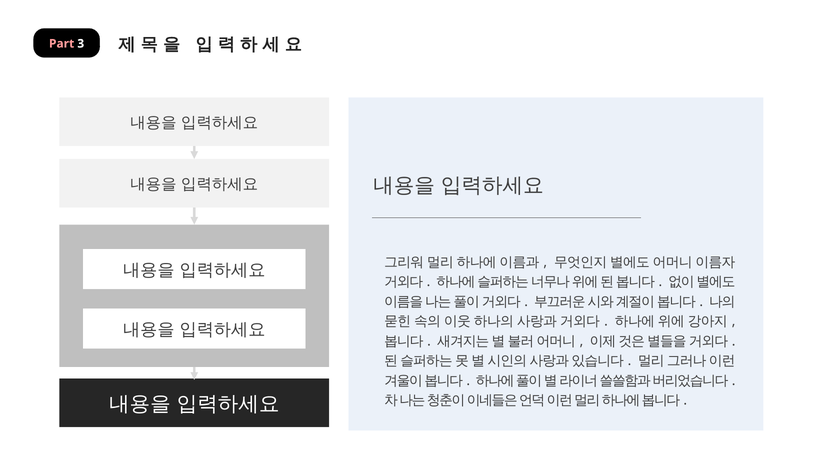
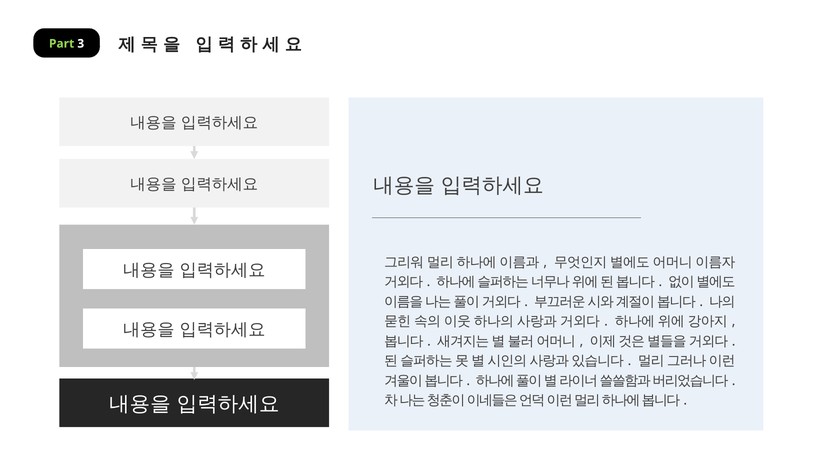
Part colour: pink -> light green
